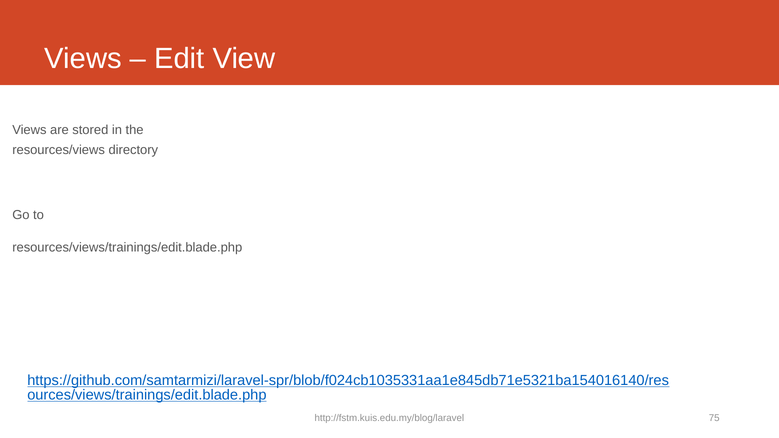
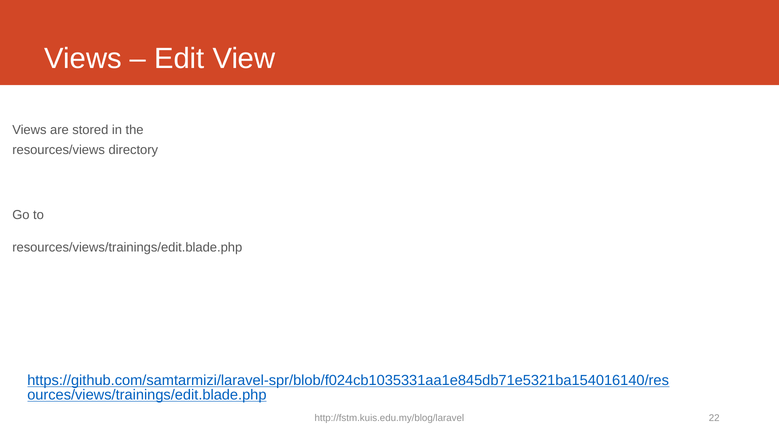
75: 75 -> 22
